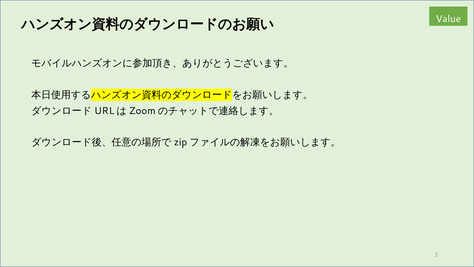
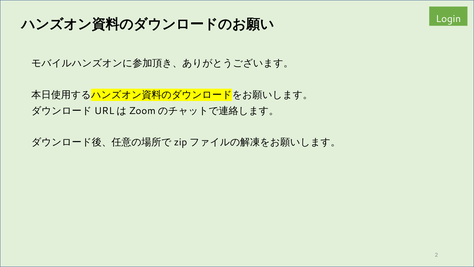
Value: Value -> Login
